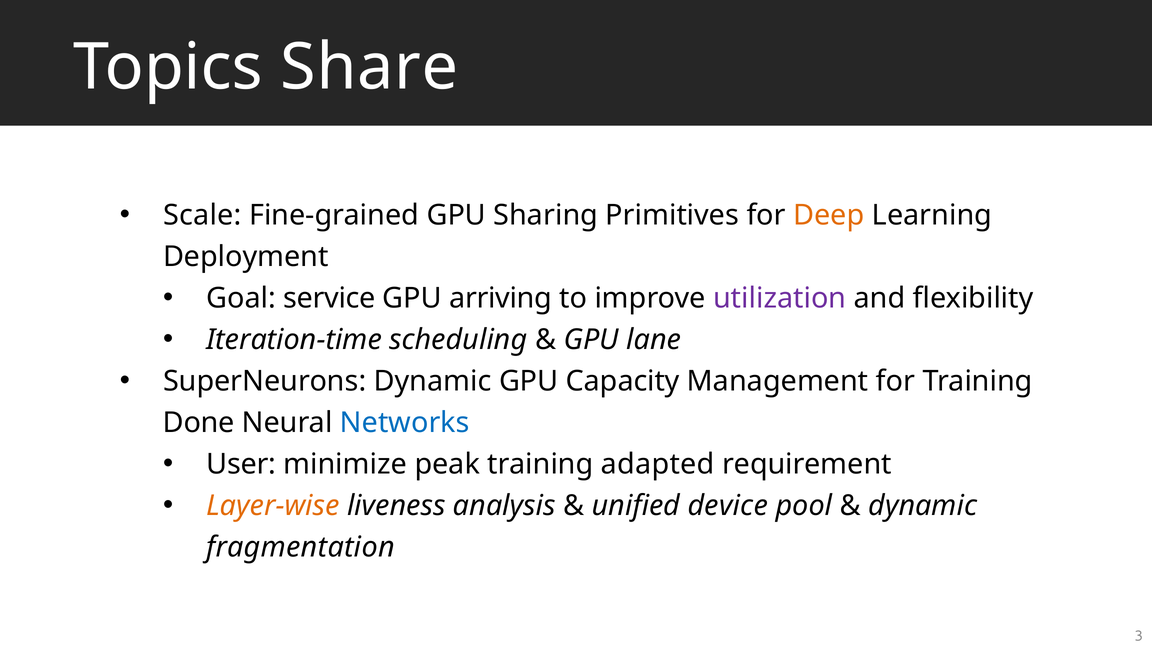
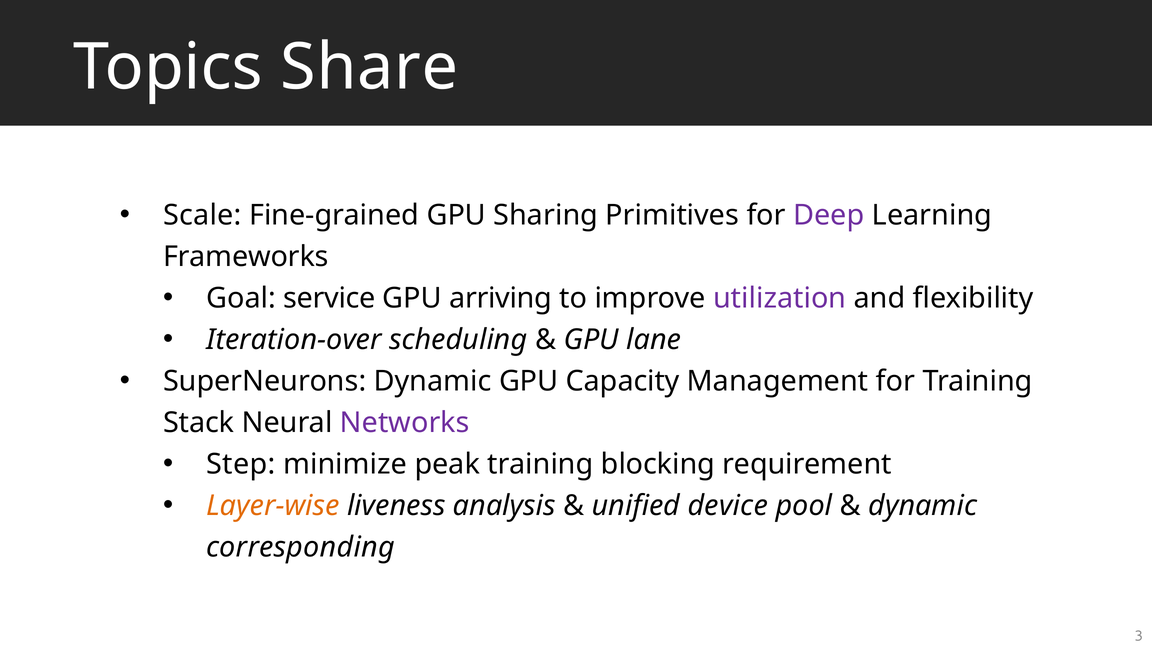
Deep colour: orange -> purple
Deployment: Deployment -> Frameworks
Iteration-time: Iteration-time -> Iteration-over
Done: Done -> Stack
Networks colour: blue -> purple
User: User -> Step
adapted: adapted -> blocking
fragmentation: fragmentation -> corresponding
